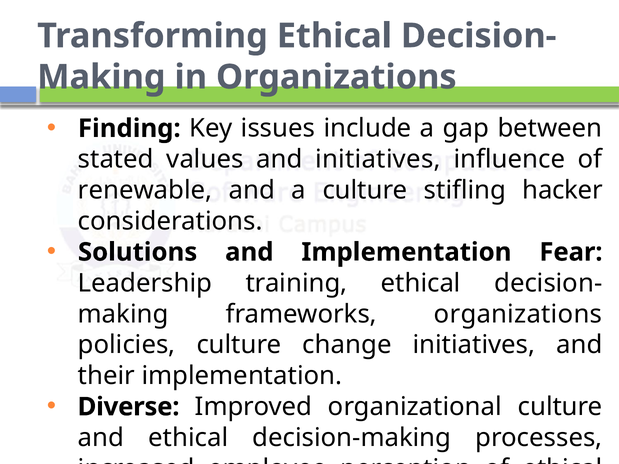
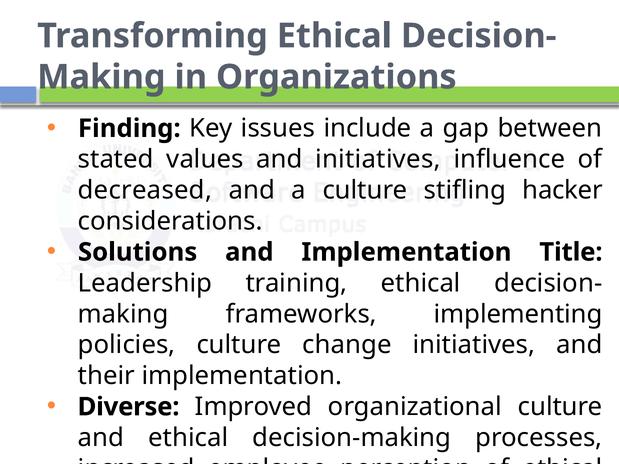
renewable at (145, 190): renewable -> decreased
Fear: Fear -> Title
frameworks organizations: organizations -> implementing
